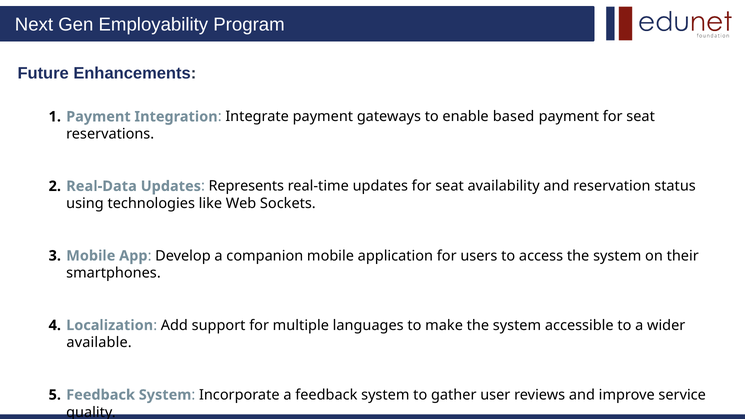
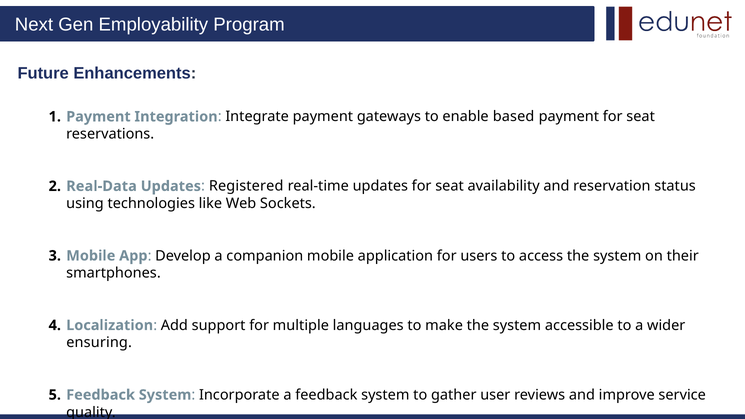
Represents: Represents -> Registered
available: available -> ensuring
